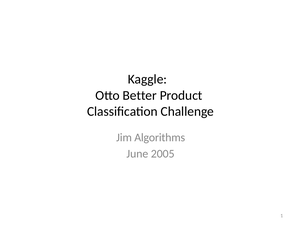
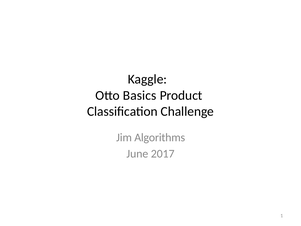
Better: Better -> Basics
2005: 2005 -> 2017
